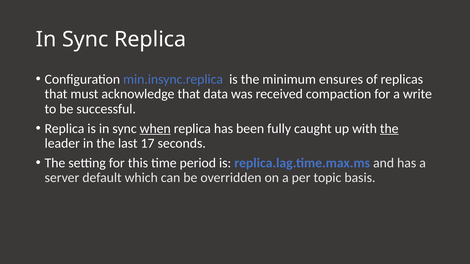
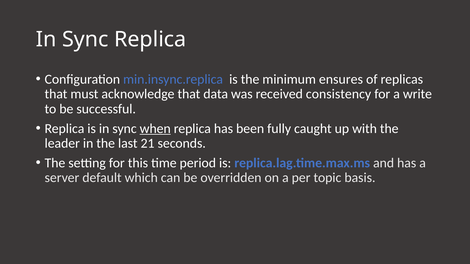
compaction: compaction -> consistency
the at (389, 129) underline: present -> none
17: 17 -> 21
